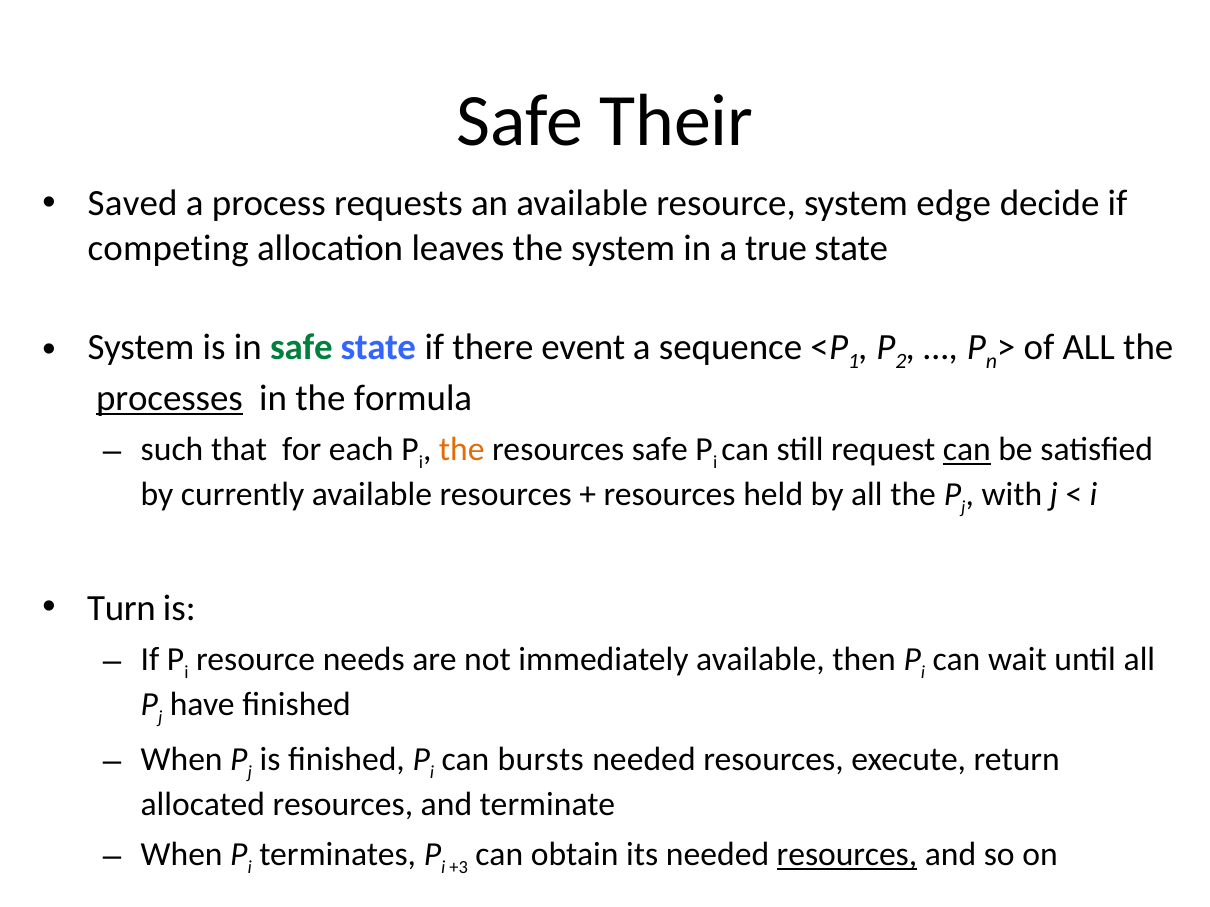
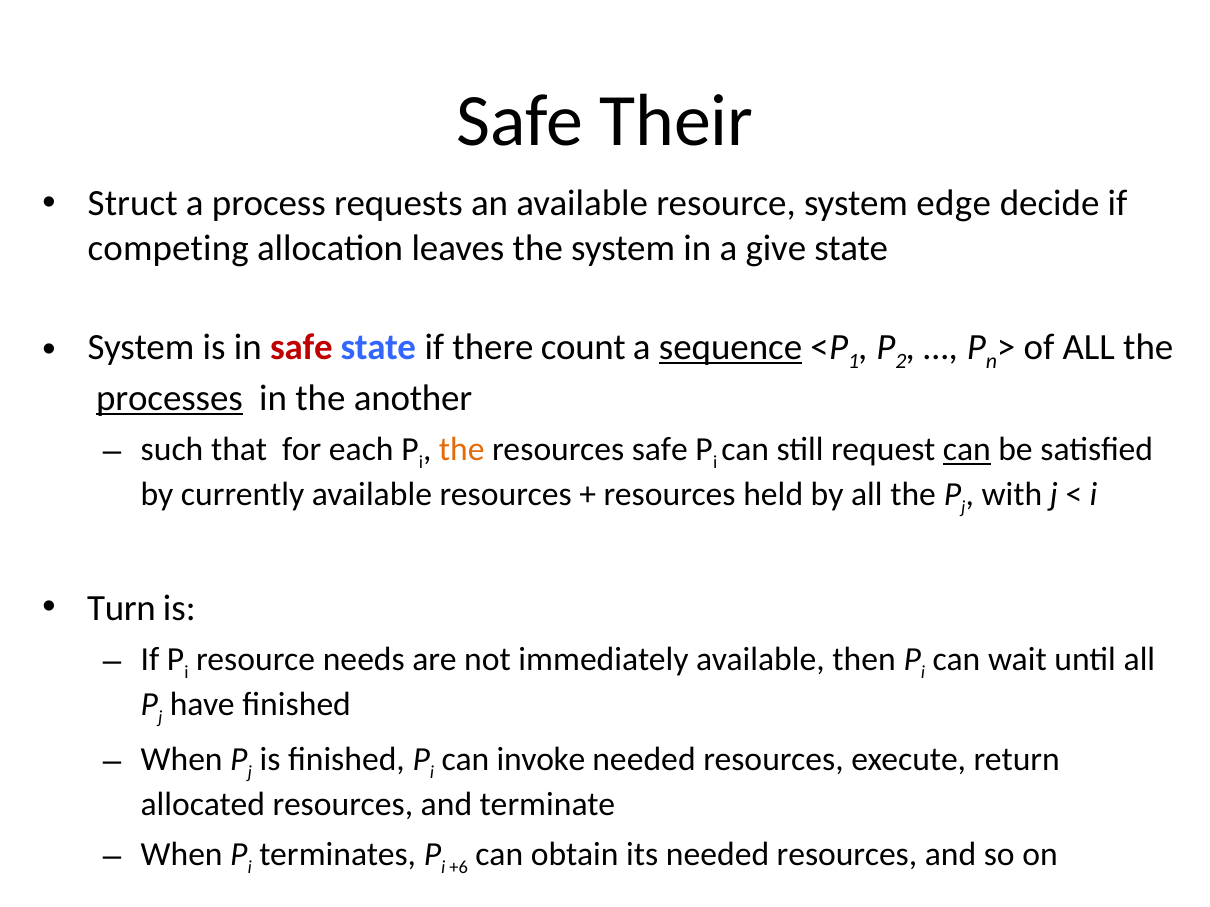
Saved: Saved -> Struct
true: true -> give
safe at (301, 348) colour: green -> red
event: event -> count
sequence underline: none -> present
formula: formula -> another
bursts: bursts -> invoke
+3: +3 -> +6
resources at (847, 855) underline: present -> none
